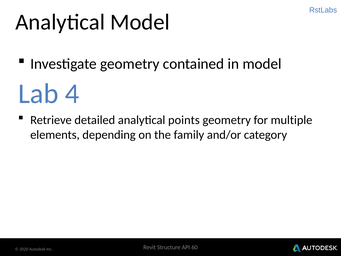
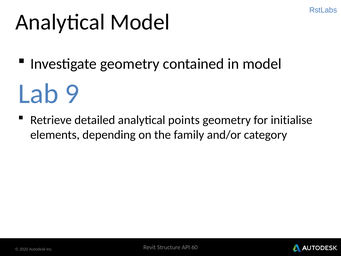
4: 4 -> 9
multiple: multiple -> initialise
